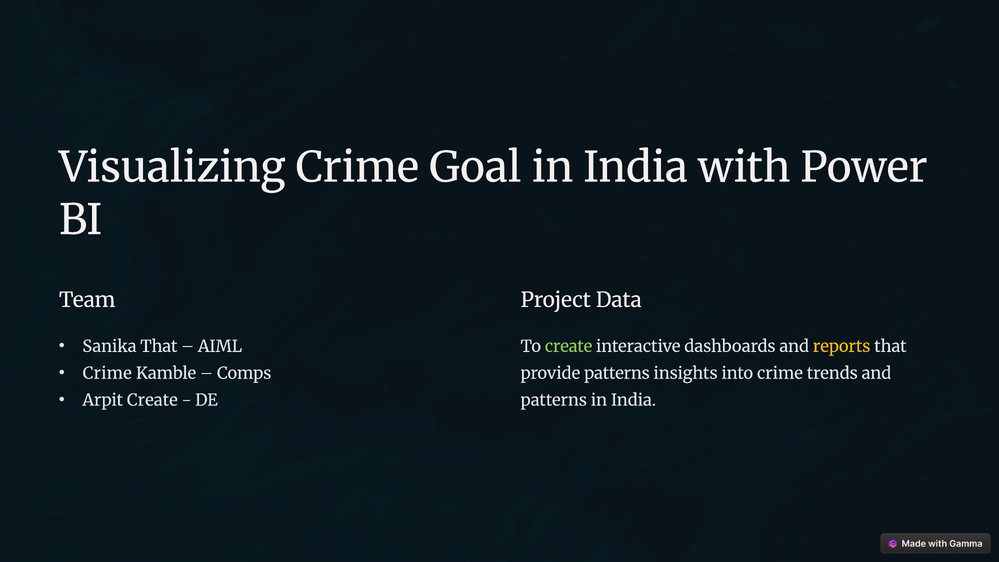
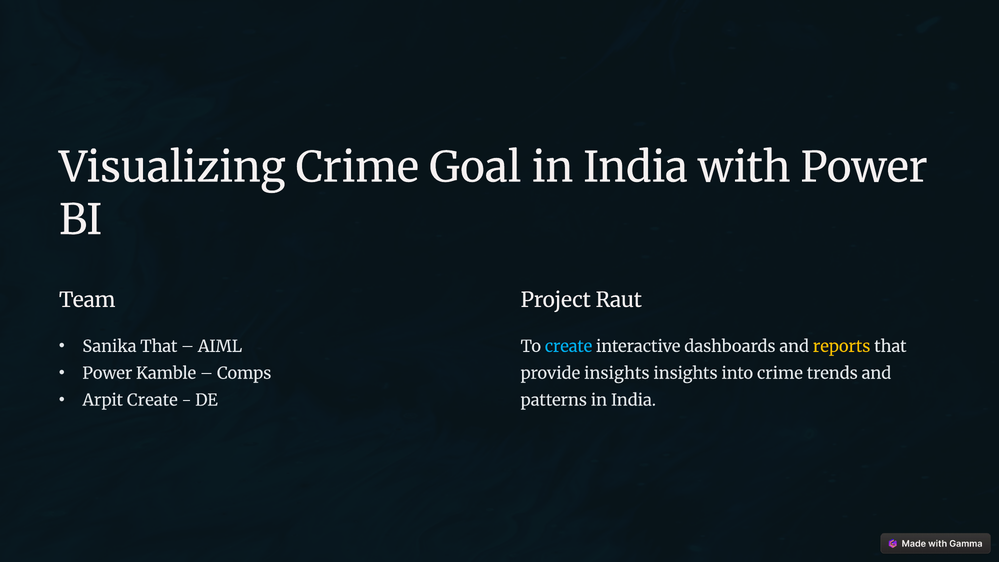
Data: Data -> Raut
create at (569, 346) colour: light green -> light blue
Crime at (107, 373): Crime -> Power
provide patterns: patterns -> insights
